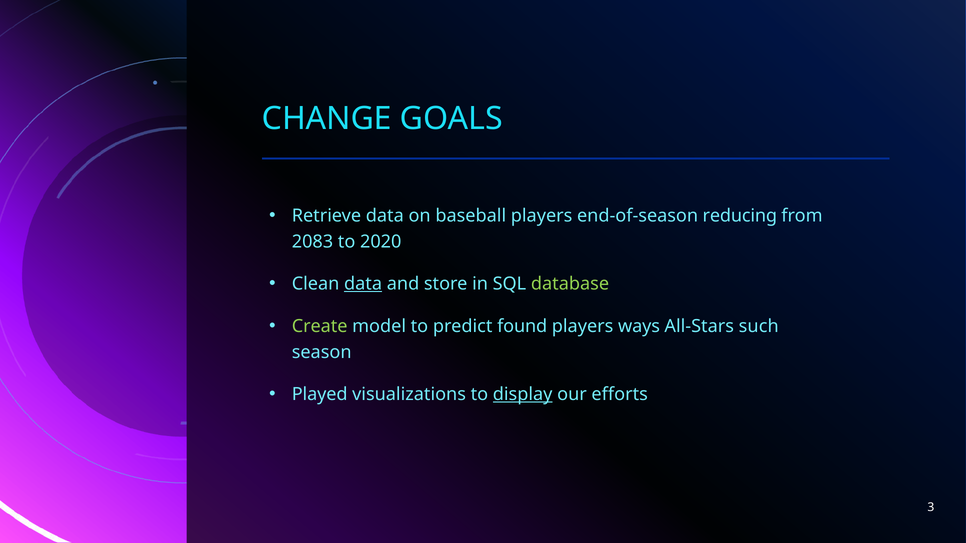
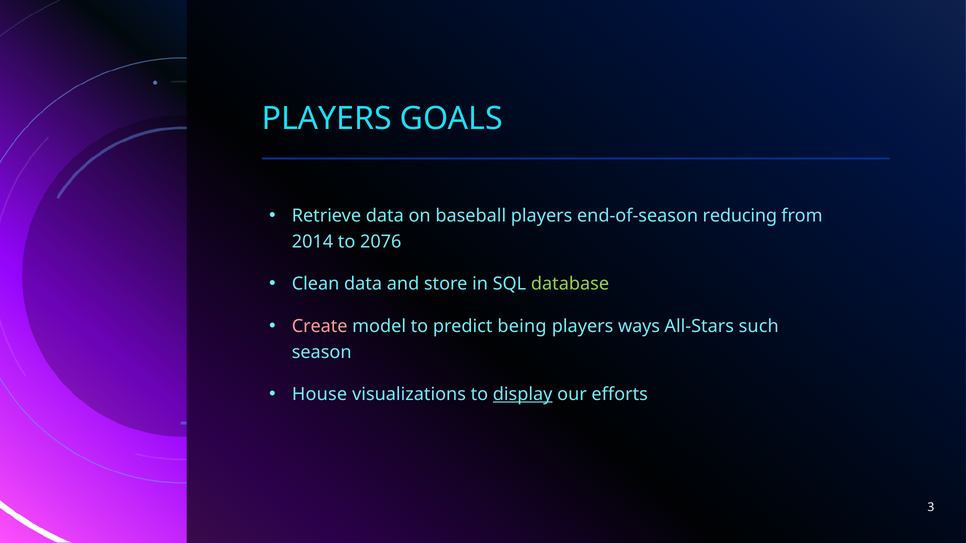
CHANGE at (327, 119): CHANGE -> PLAYERS
2083: 2083 -> 2014
2020: 2020 -> 2076
data at (363, 284) underline: present -> none
Create colour: light green -> pink
found: found -> being
Played: Played -> House
